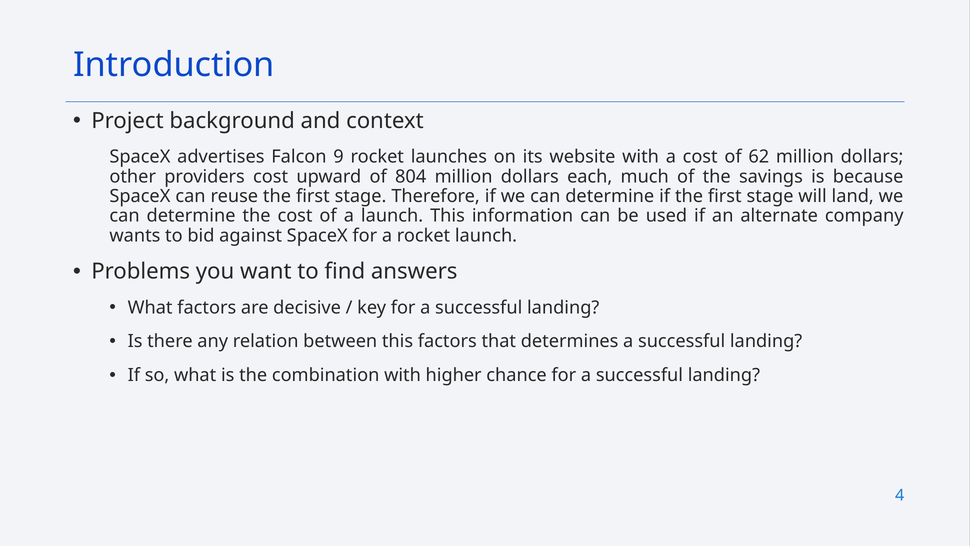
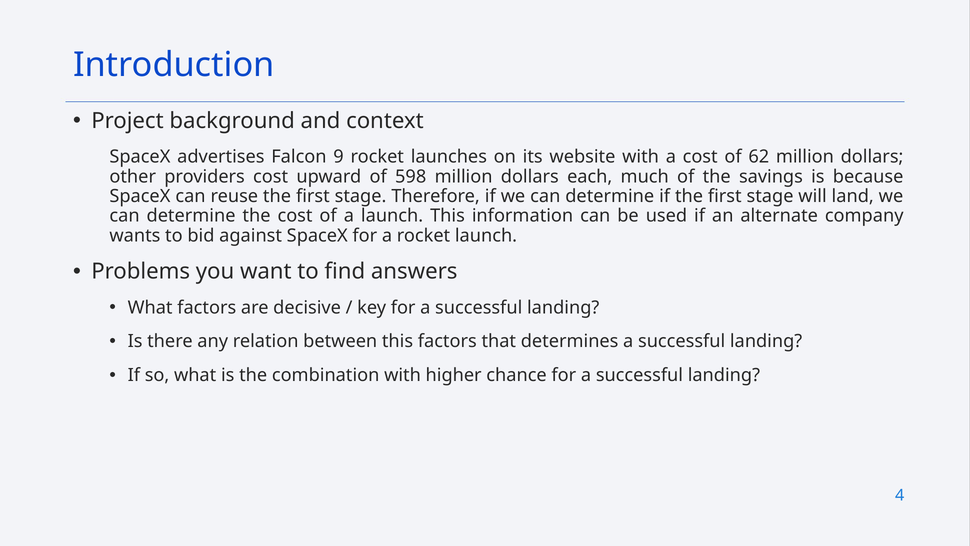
804: 804 -> 598
